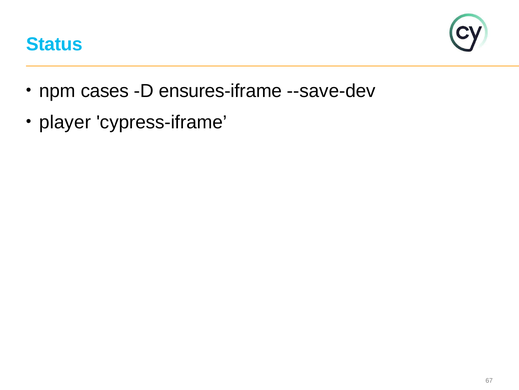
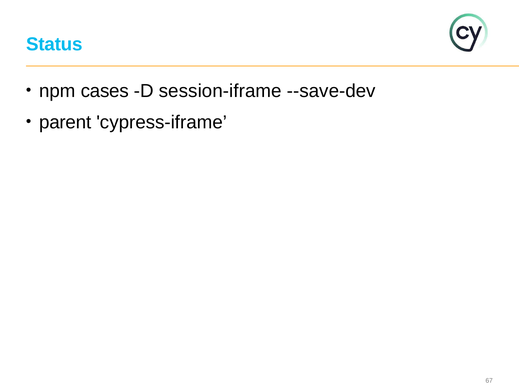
ensures-iframe: ensures-iframe -> session-iframe
player: player -> parent
